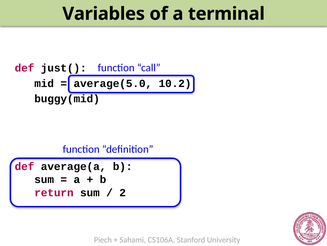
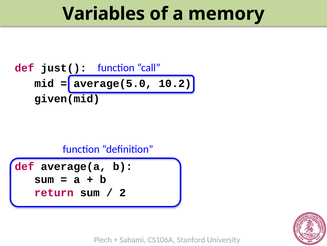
terminal: terminal -> memory
buggy(mid: buggy(mid -> given(mid
